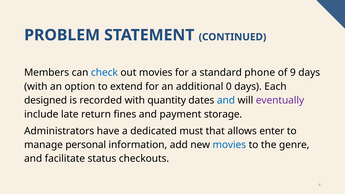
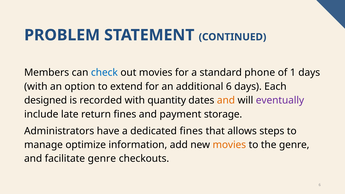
9: 9 -> 1
additional 0: 0 -> 6
and at (226, 100) colour: blue -> orange
dedicated must: must -> fines
enter: enter -> steps
personal: personal -> optimize
movies at (229, 145) colour: blue -> orange
facilitate status: status -> genre
